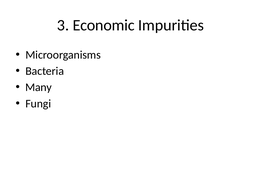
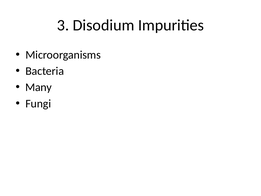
Economic: Economic -> Disodium
